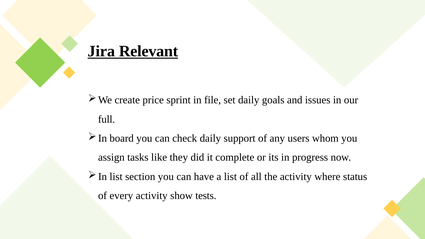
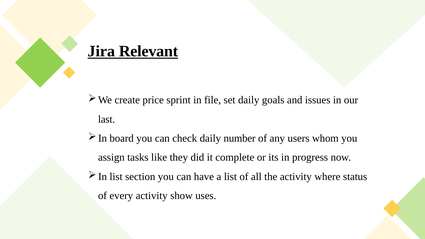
full: full -> last
support: support -> number
tests: tests -> uses
